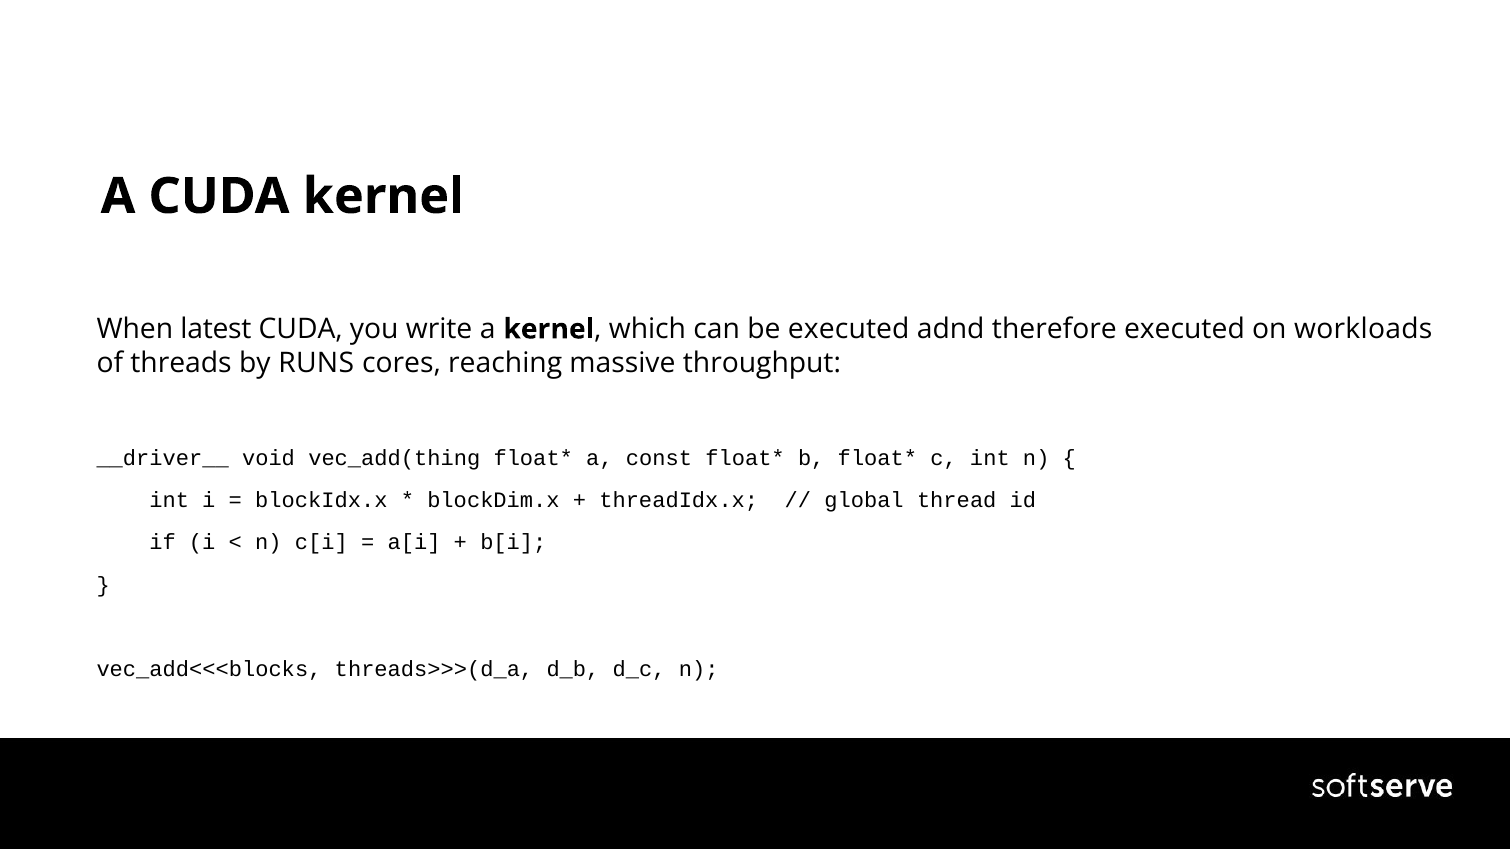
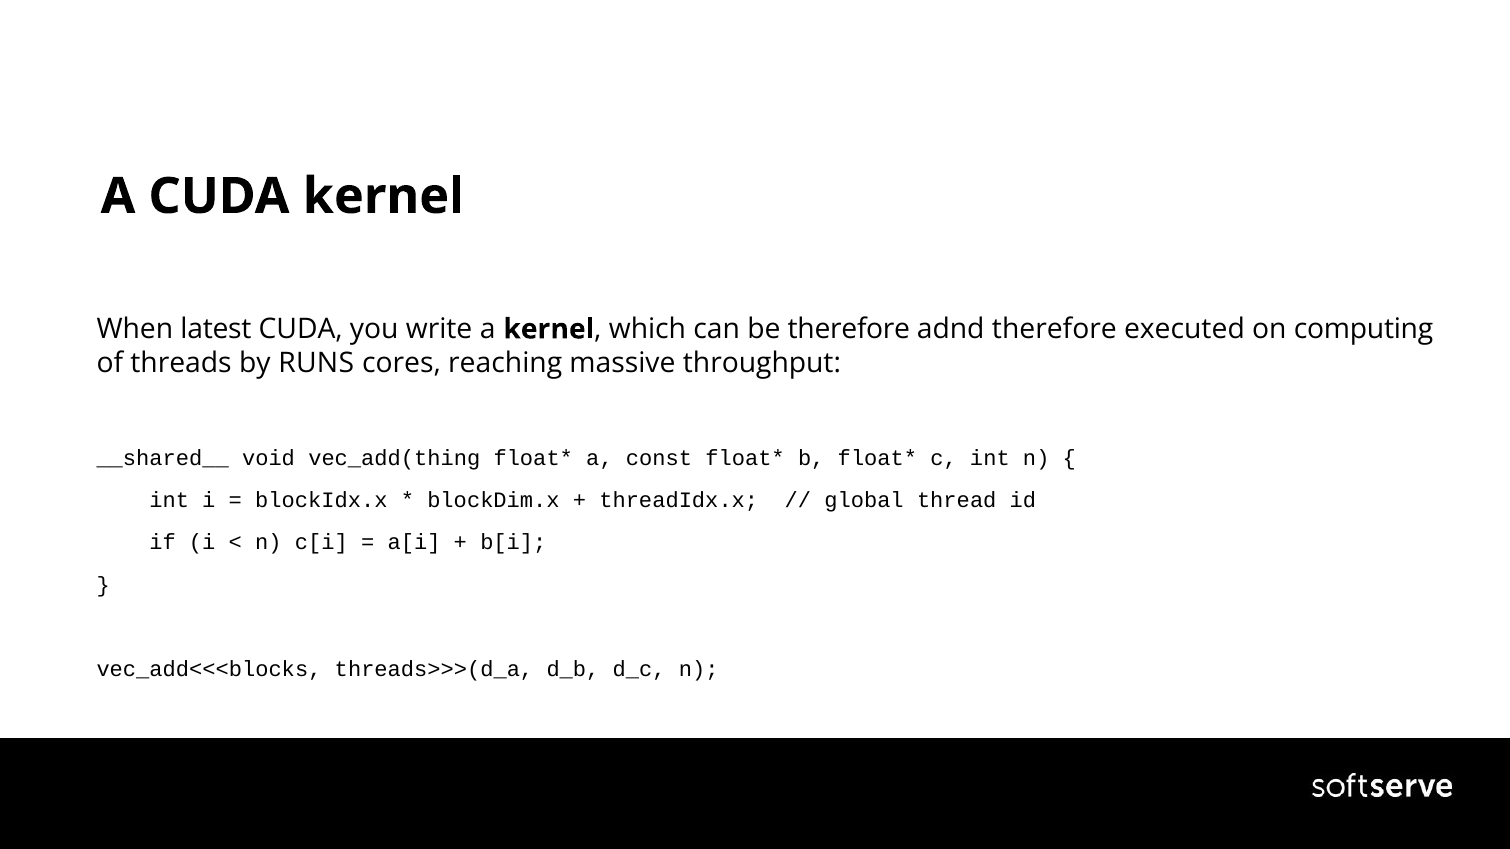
be executed: executed -> therefore
workloads: workloads -> computing
__driver__: __driver__ -> __shared__
